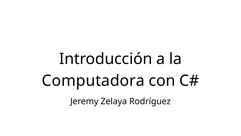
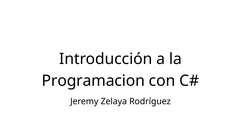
Computadora: Computadora -> Programacion
